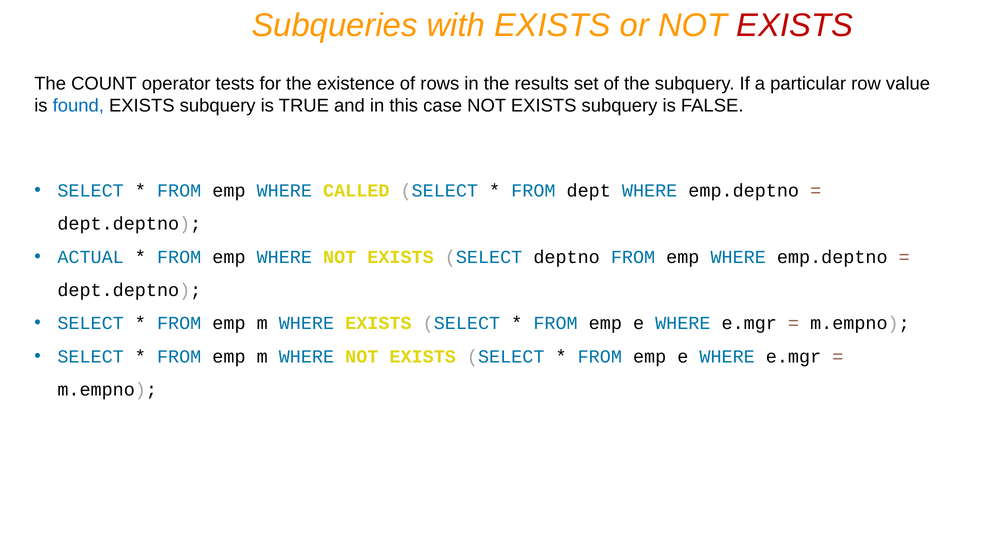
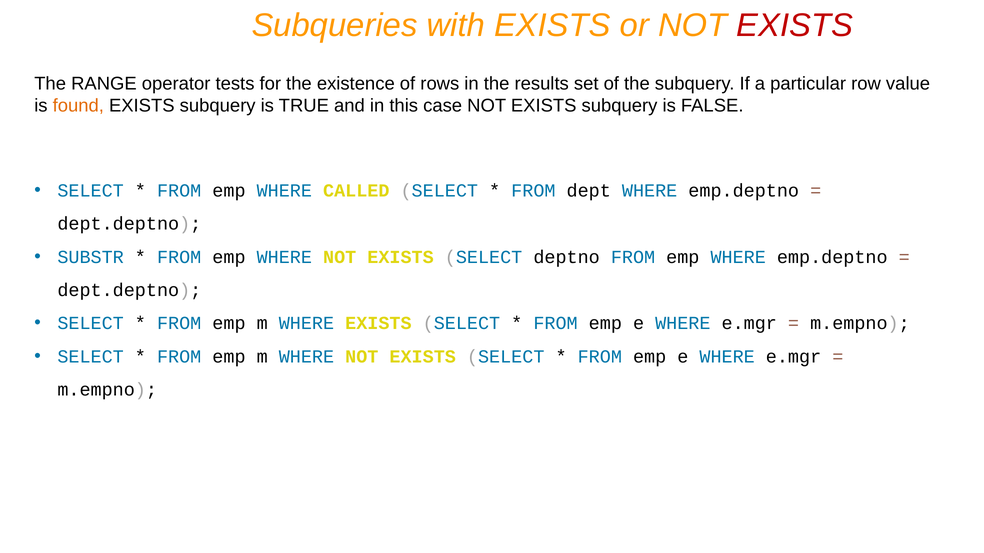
COUNT: COUNT -> RANGE
found colour: blue -> orange
ACTUAL: ACTUAL -> SUBSTR
